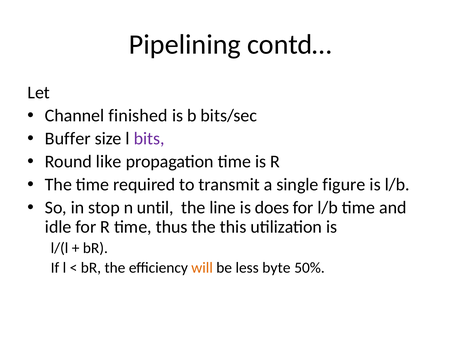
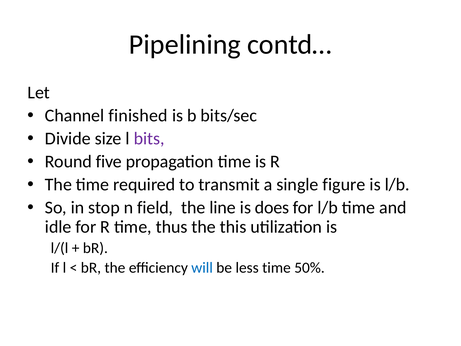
Buffer: Buffer -> Divide
like: like -> five
until: until -> field
will colour: orange -> blue
less byte: byte -> time
